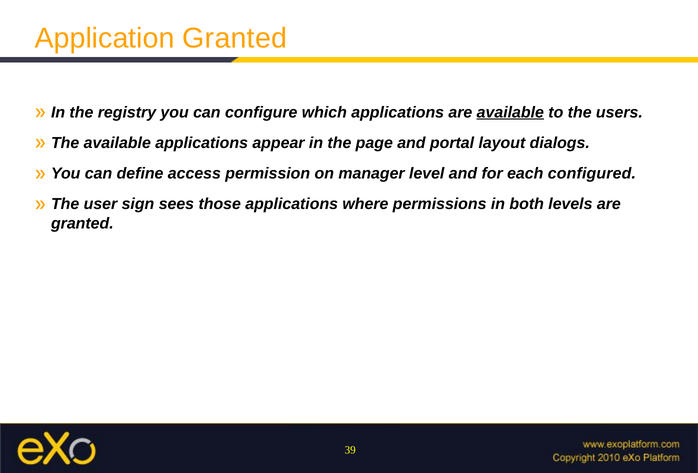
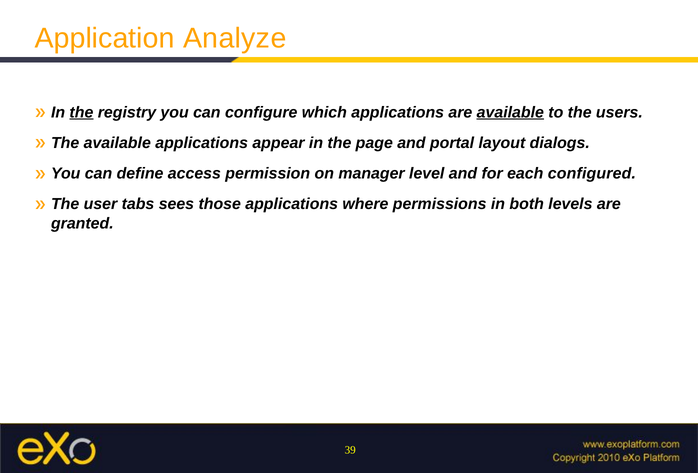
Application Granted: Granted -> Analyze
the at (81, 112) underline: none -> present
sign: sign -> tabs
